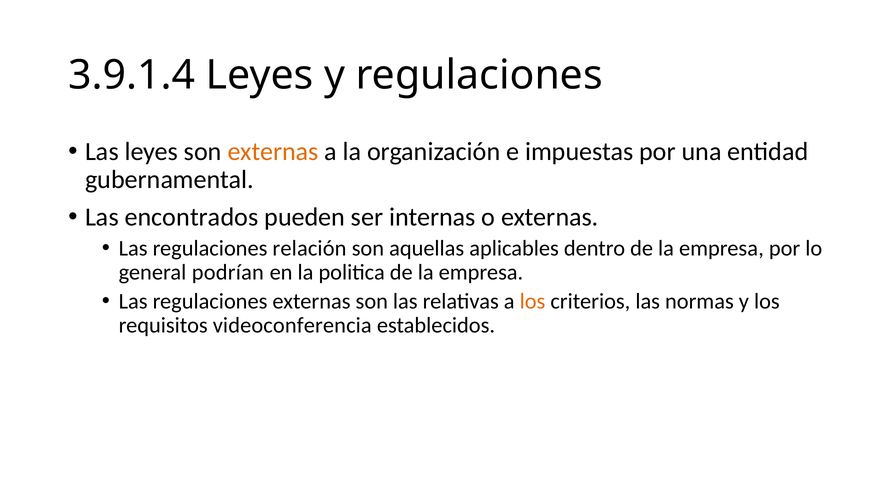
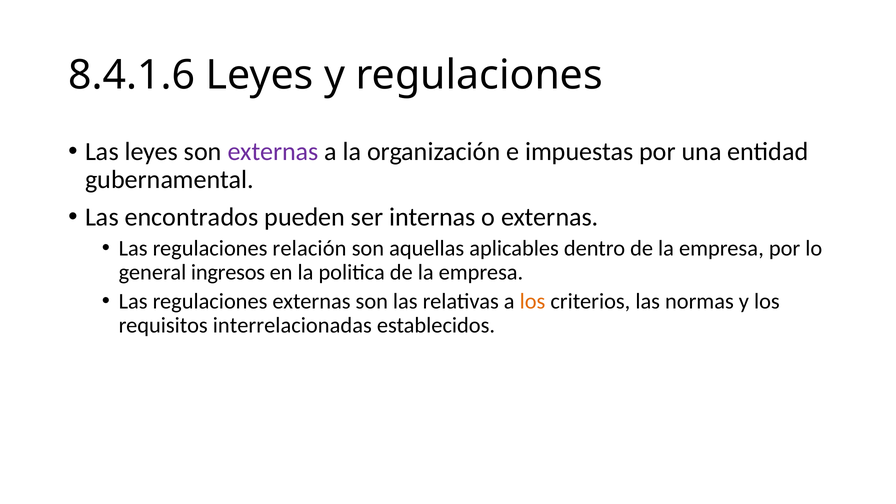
3.9.1.4: 3.9.1.4 -> 8.4.1.6
externas at (273, 151) colour: orange -> purple
podrían: podrían -> ingresos
videoconferencia: videoconferencia -> interrelacionadas
